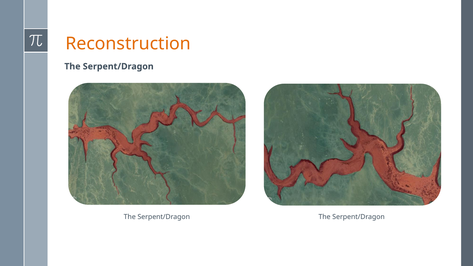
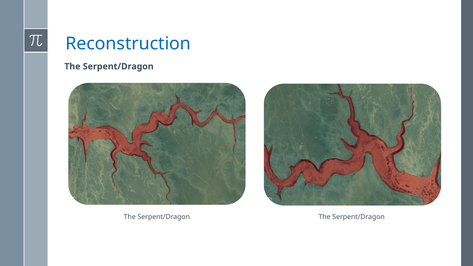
Reconstruction colour: orange -> blue
